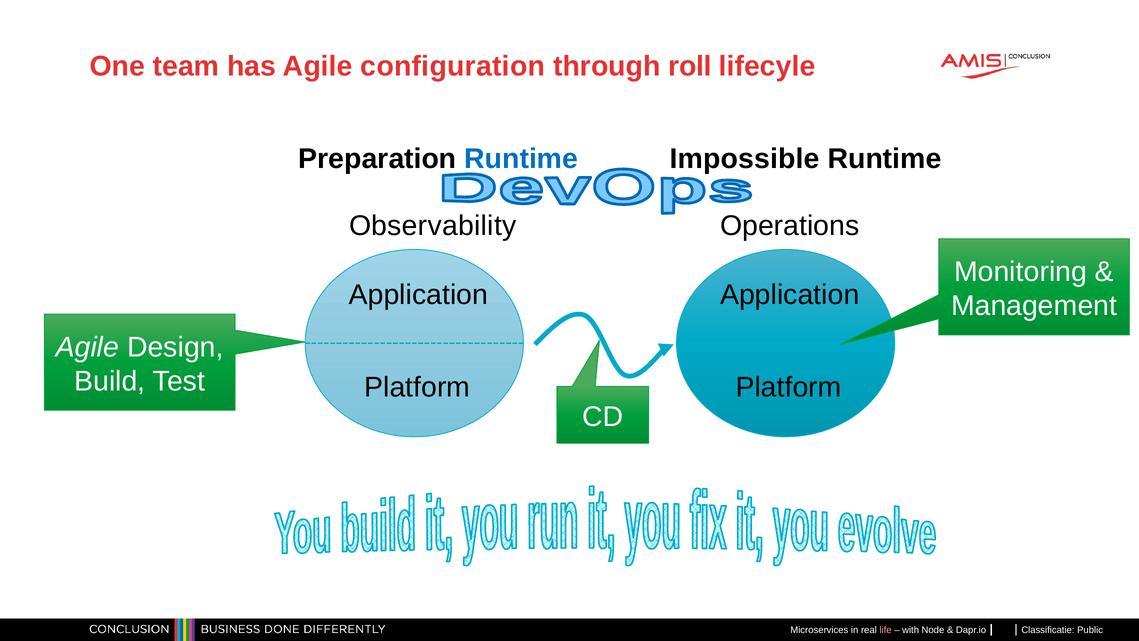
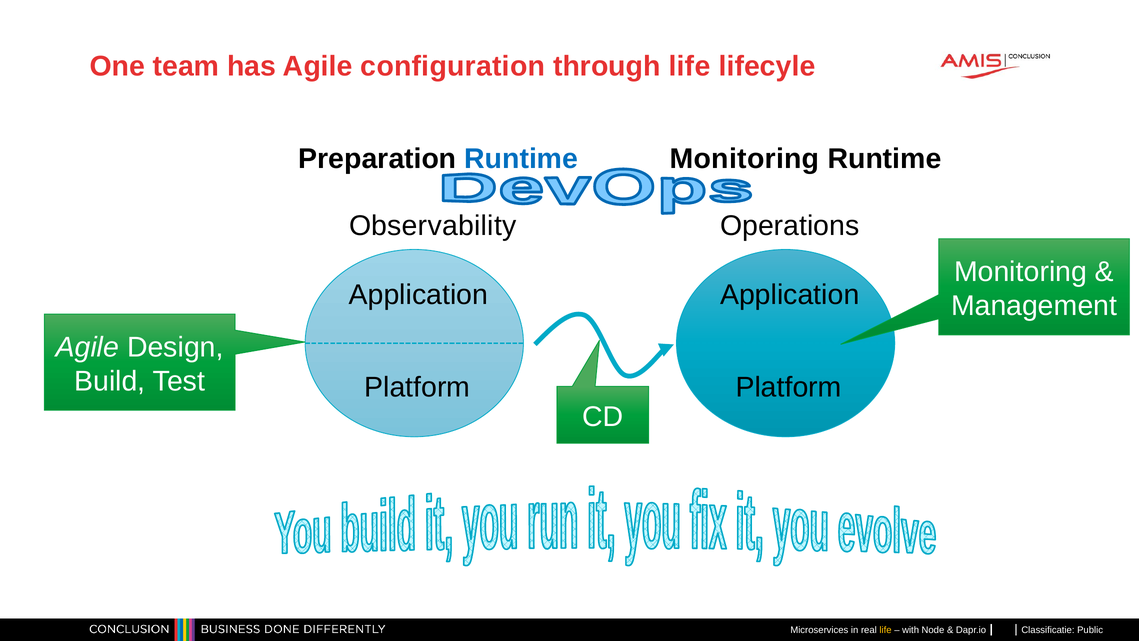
through roll: roll -> life
Impossible at (745, 159): Impossible -> Monitoring
life at (886, 630) colour: pink -> yellow
